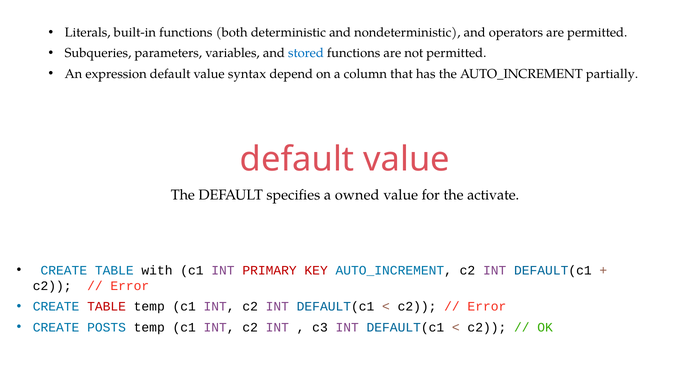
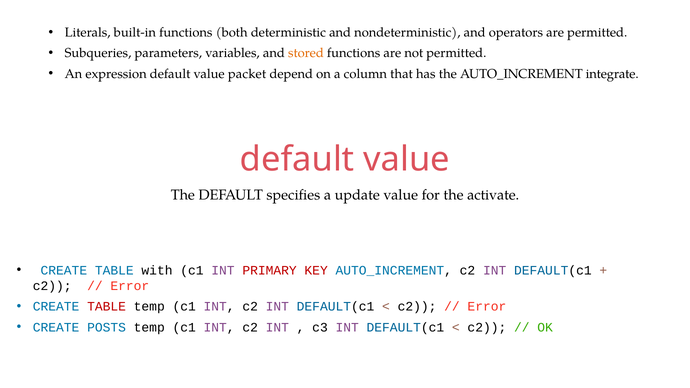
stored colour: blue -> orange
syntax: syntax -> packet
partially: partially -> integrate
owned: owned -> update
